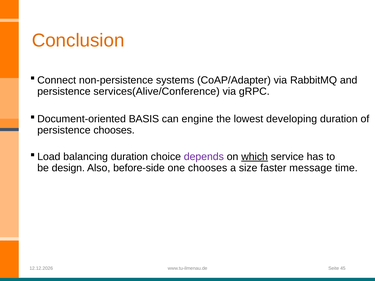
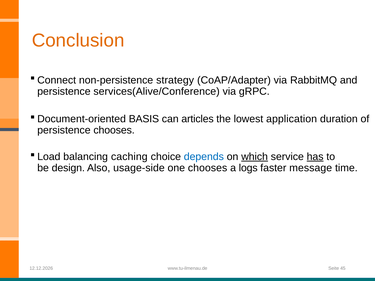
systems: systems -> strategy
engine: engine -> articles
developing: developing -> application
balancing duration: duration -> caching
depends colour: purple -> blue
has underline: none -> present
before-side: before-side -> usage-side
size: size -> logs
